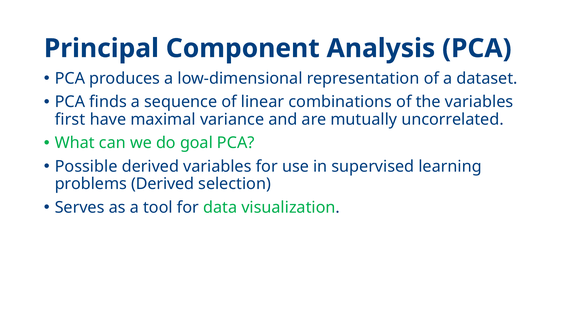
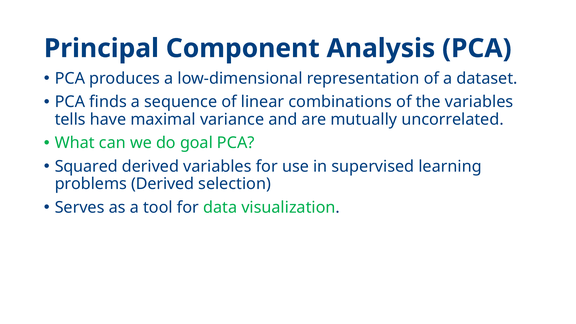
first: first -> tells
Possible: Possible -> Squared
